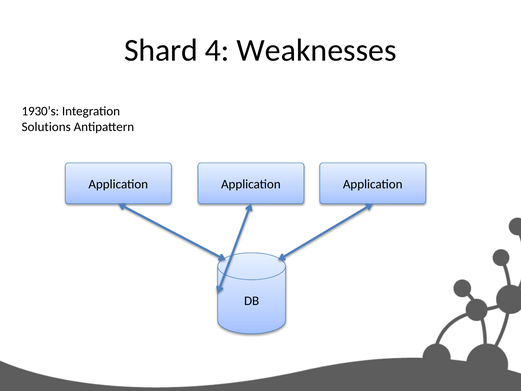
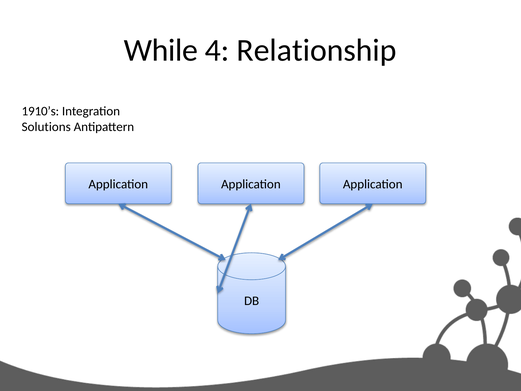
Shard: Shard -> While
Weaknesses: Weaknesses -> Relationship
1930’s: 1930’s -> 1910’s
